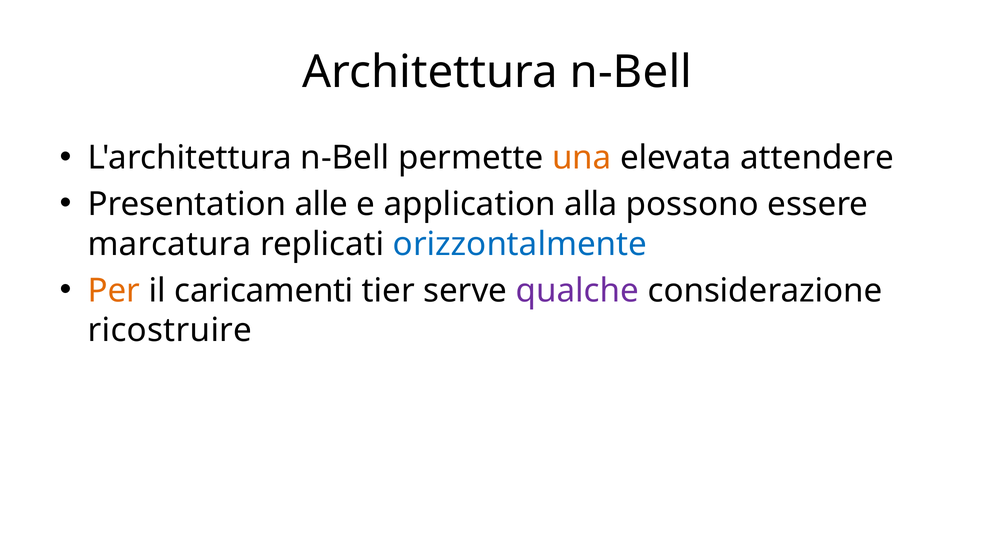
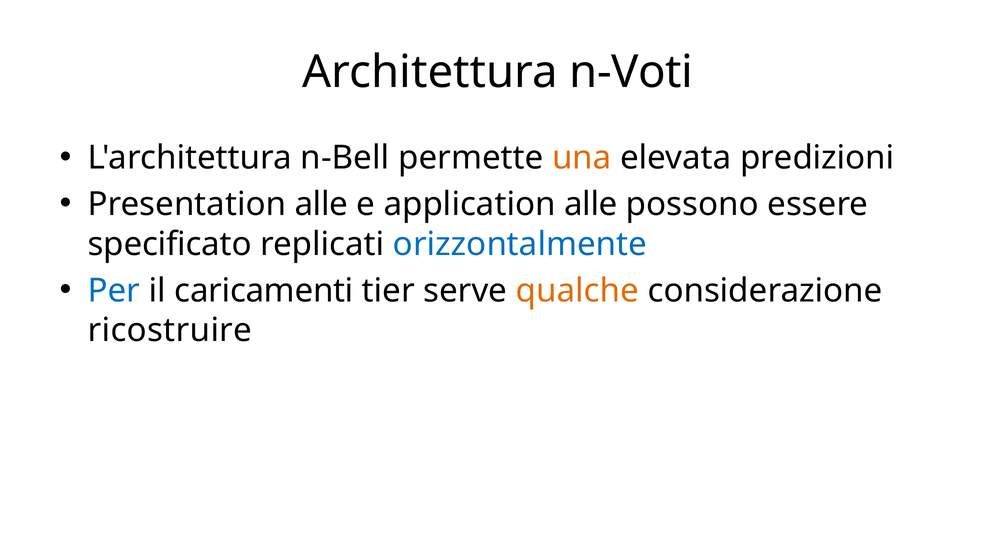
Architettura n-Bell: n-Bell -> n-Voti
attendere: attendere -> predizioni
application alla: alla -> alle
marcatura: marcatura -> specificato
Per colour: orange -> blue
qualche colour: purple -> orange
